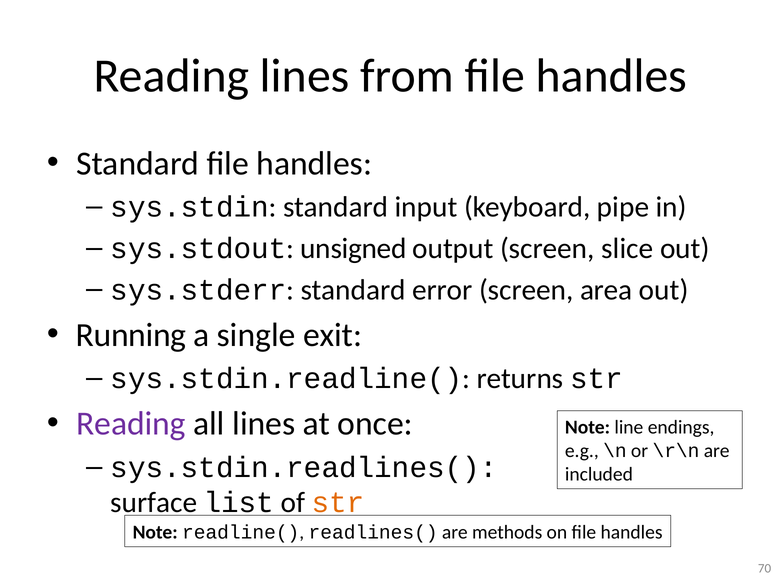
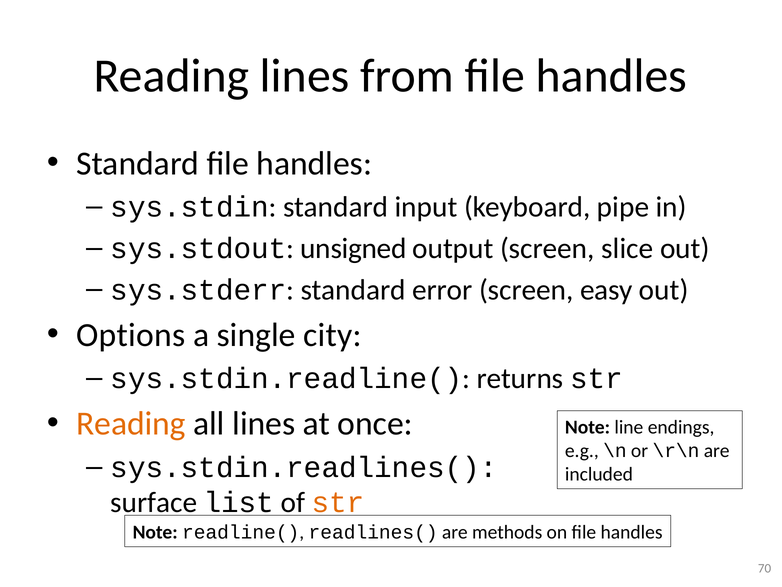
area: area -> easy
Running: Running -> Options
exit: exit -> city
Reading at (131, 423) colour: purple -> orange
